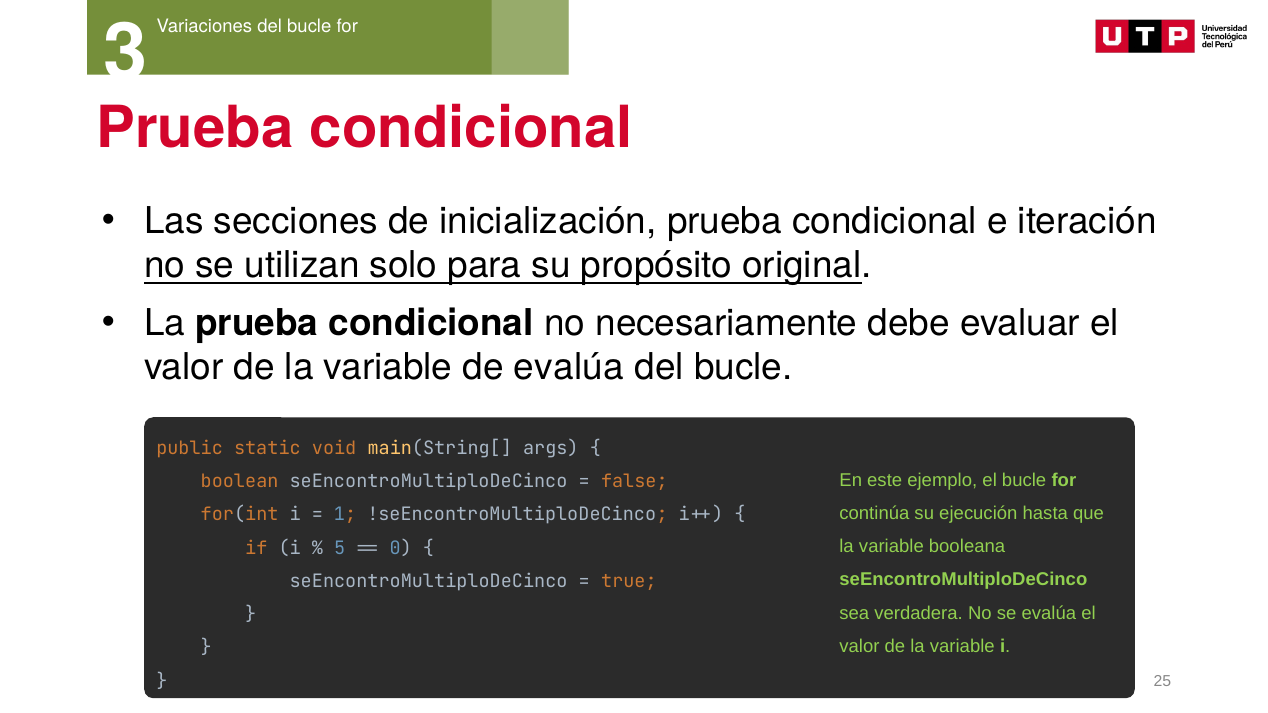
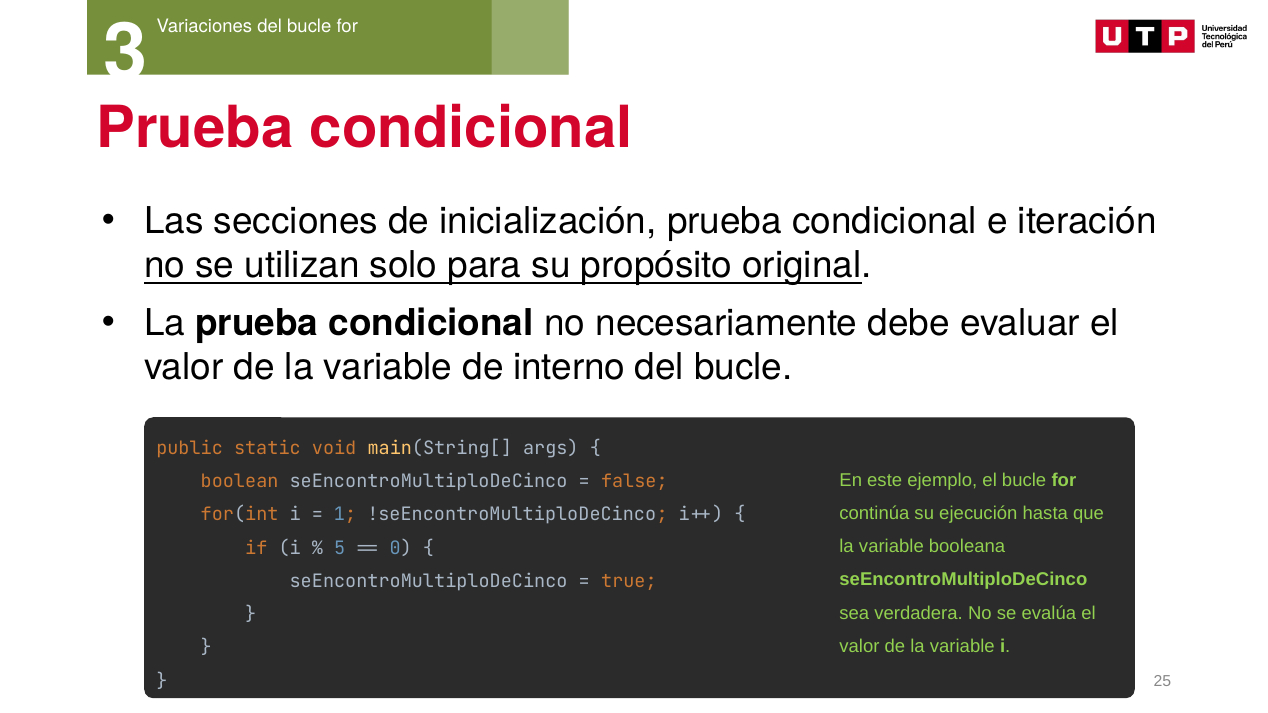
de evalúa: evalúa -> interno
